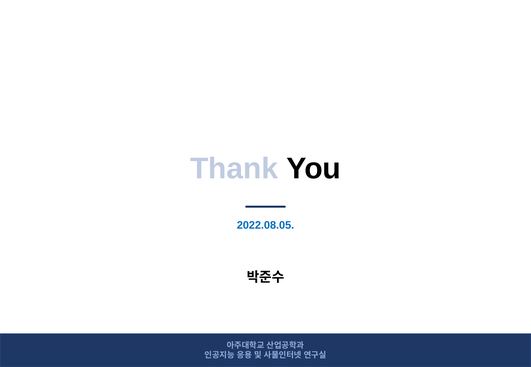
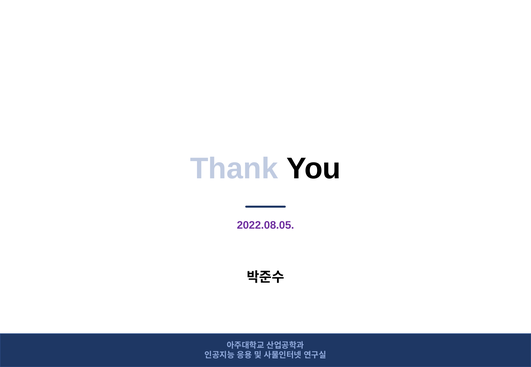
2022.08.05 colour: blue -> purple
